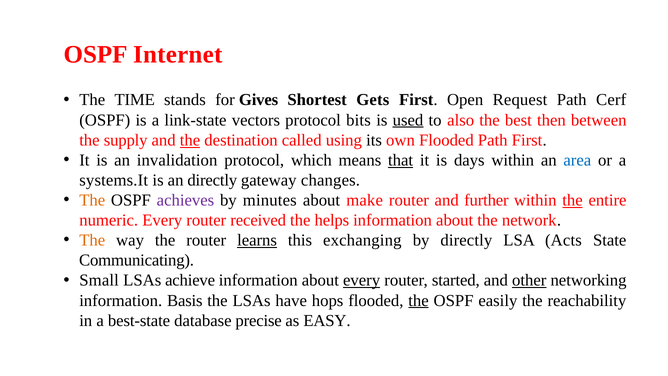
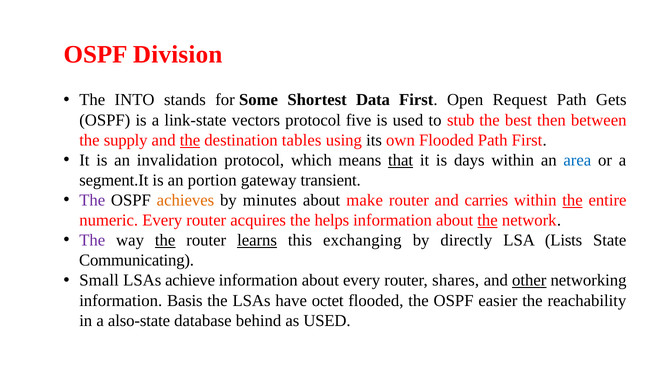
Internet: Internet -> Division
TIME: TIME -> INTO
Gives: Gives -> Some
Gets: Gets -> Data
Cerf: Cerf -> Gets
bits: bits -> five
used at (408, 120) underline: present -> none
also: also -> stub
called: called -> tables
systems.It: systems.It -> segment.It
an directly: directly -> portion
changes: changes -> transient
The at (92, 200) colour: orange -> purple
achieves colour: purple -> orange
further: further -> carries
received: received -> acquires
the at (488, 220) underline: none -> present
The at (92, 240) colour: orange -> purple
the at (165, 240) underline: none -> present
Acts: Acts -> Lists
every at (362, 280) underline: present -> none
started: started -> shares
hops: hops -> octet
the at (419, 300) underline: present -> none
easily: easily -> easier
best-state: best-state -> also-state
precise: precise -> behind
as EASY: EASY -> USED
